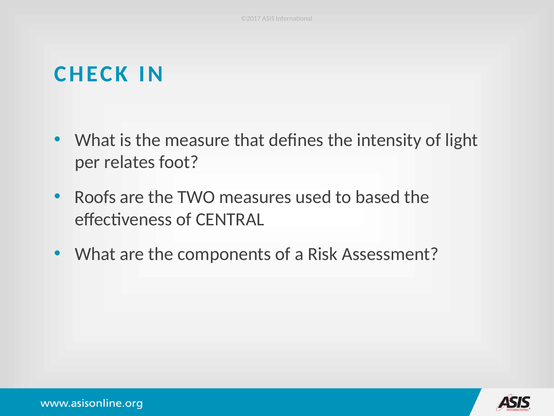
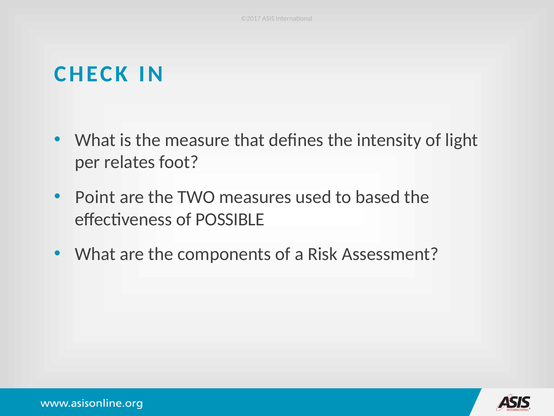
Roofs: Roofs -> Point
CENTRAL: CENTRAL -> POSSIBLE
